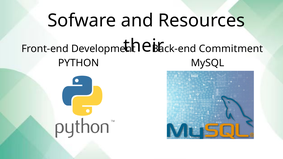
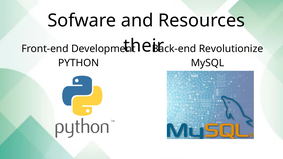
Commitment: Commitment -> Revolutionize
